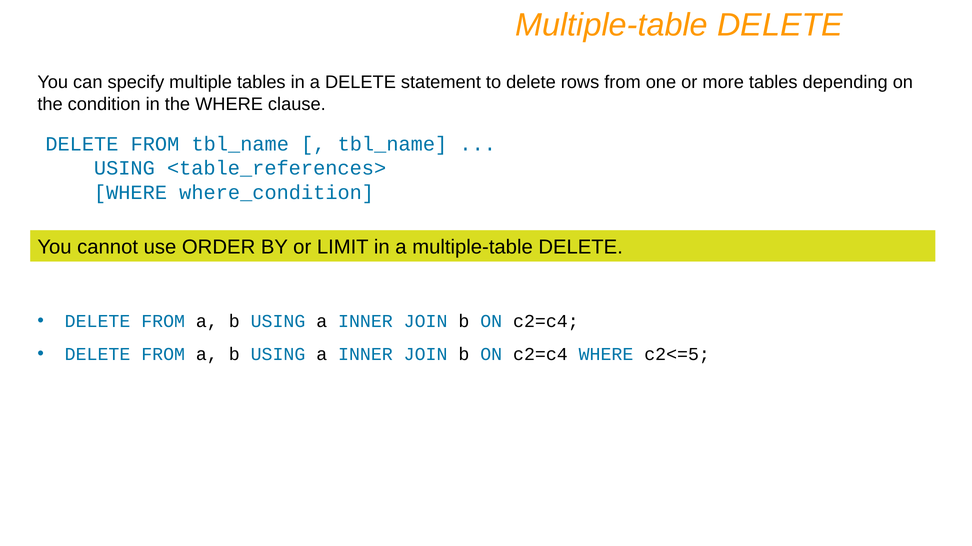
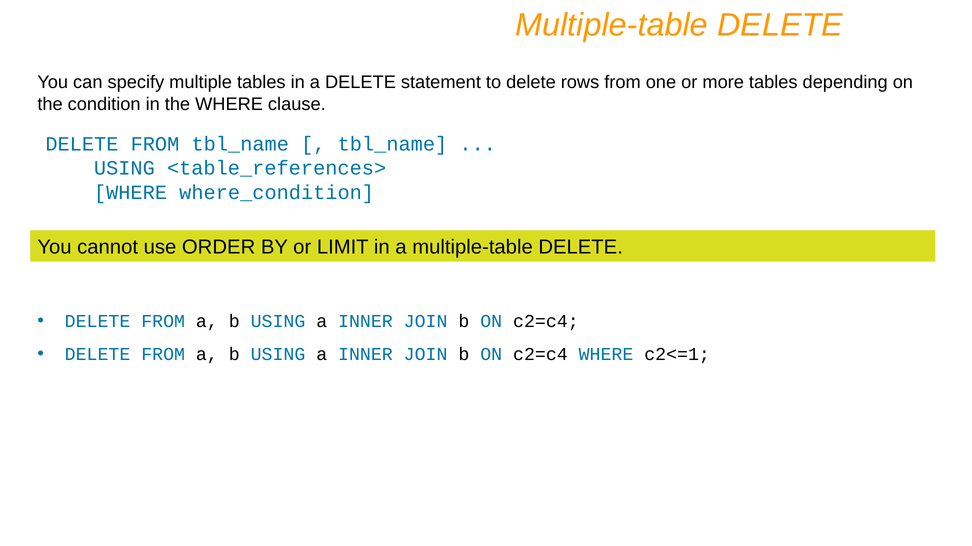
c2<=5: c2<=5 -> c2<=1
